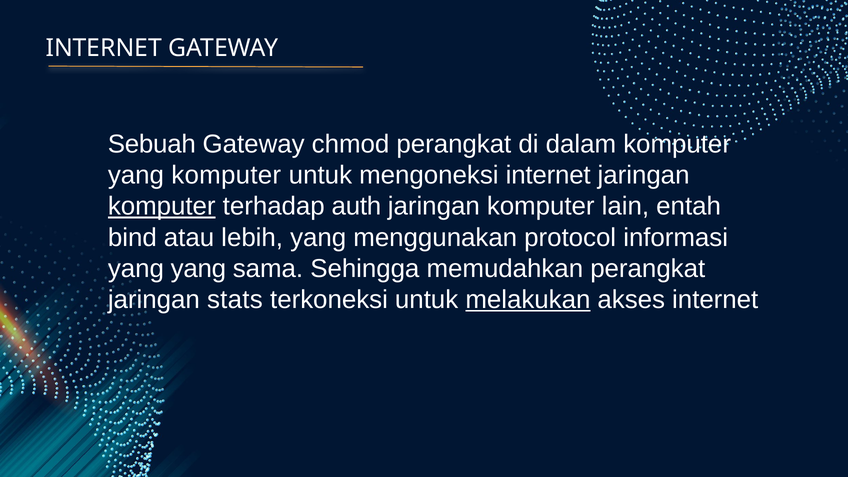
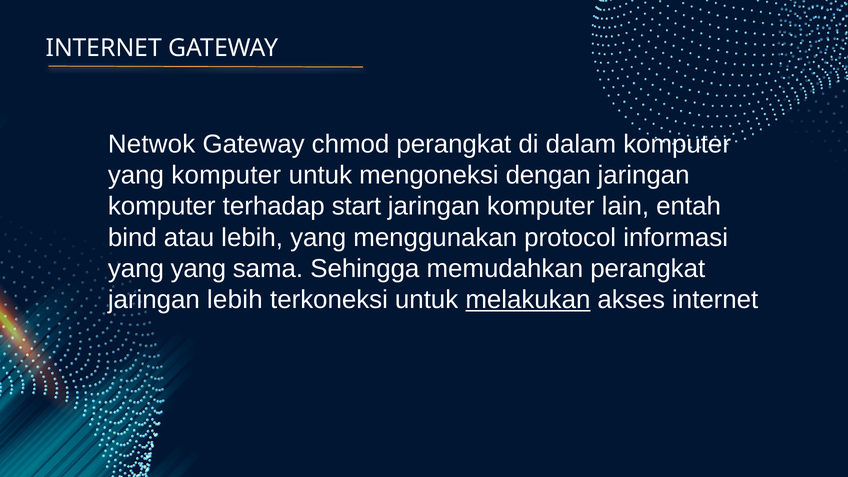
Sebuah: Sebuah -> Netwok
mengoneksi internet: internet -> dengan
komputer at (162, 206) underline: present -> none
auth: auth -> start
jaringan stats: stats -> lebih
